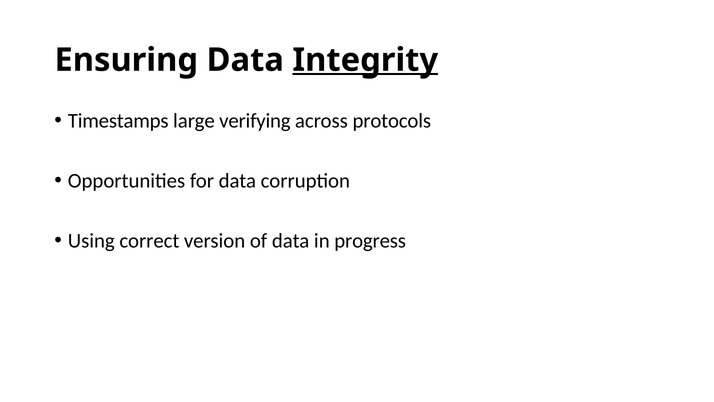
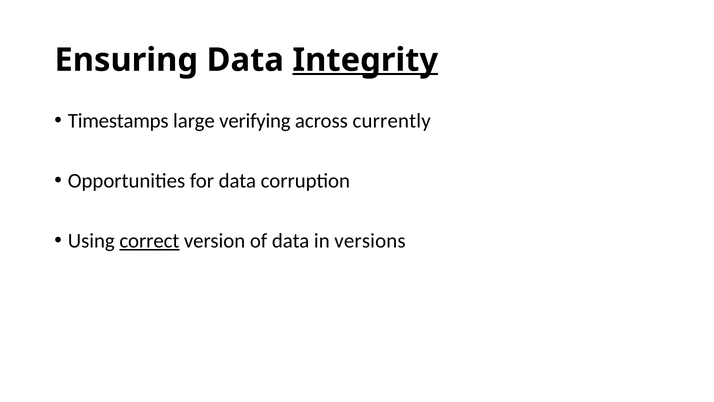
protocols: protocols -> currently
correct underline: none -> present
progress: progress -> versions
